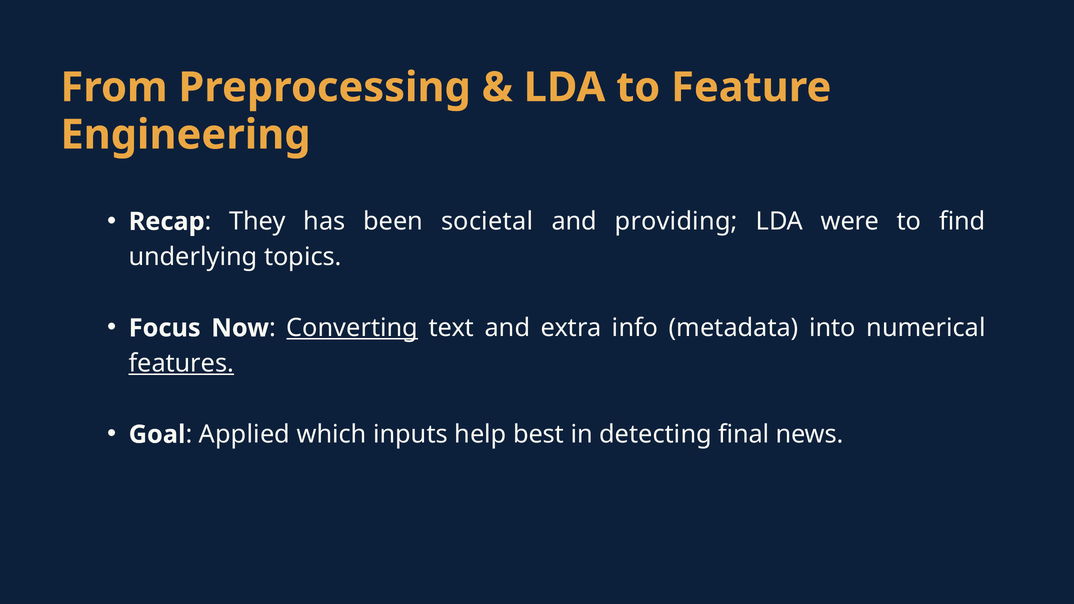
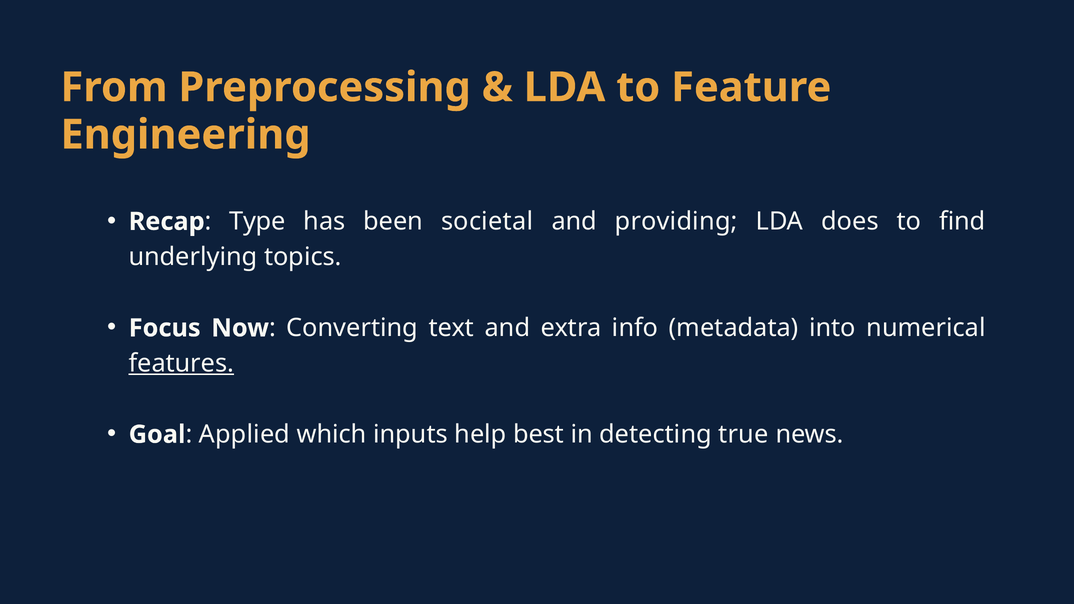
They: They -> Type
were: were -> does
Converting underline: present -> none
final: final -> true
